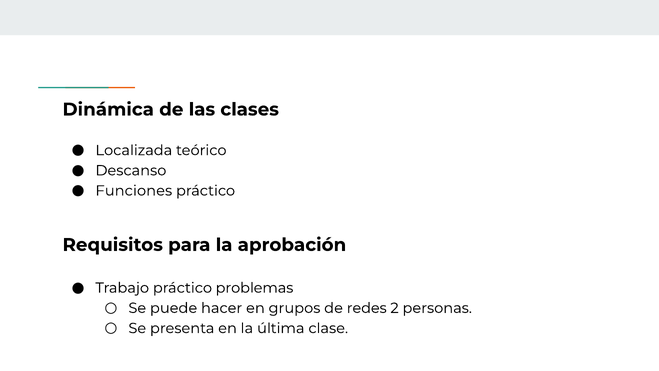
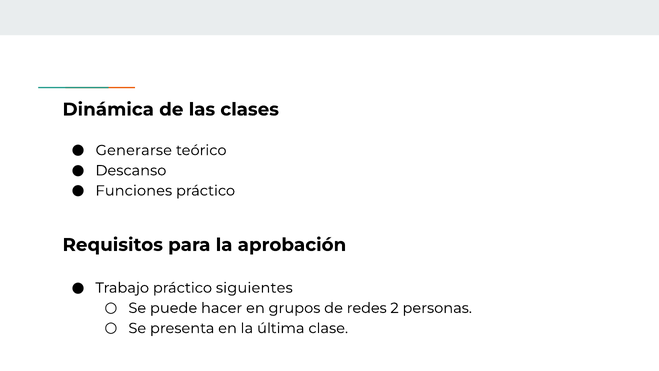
Localizada: Localizada -> Generarse
problemas: problemas -> siguientes
